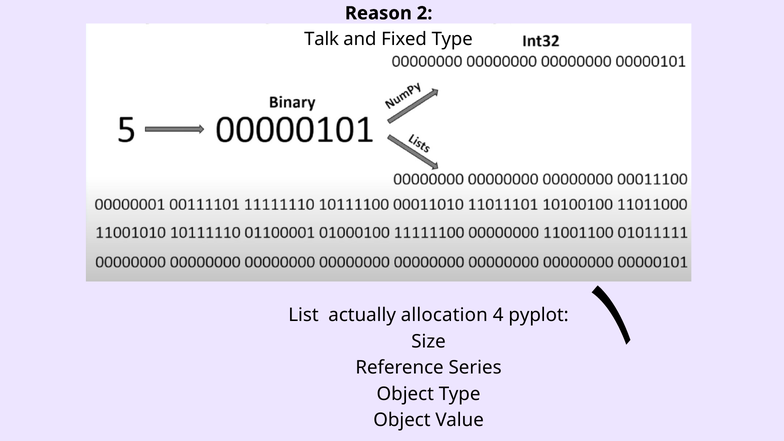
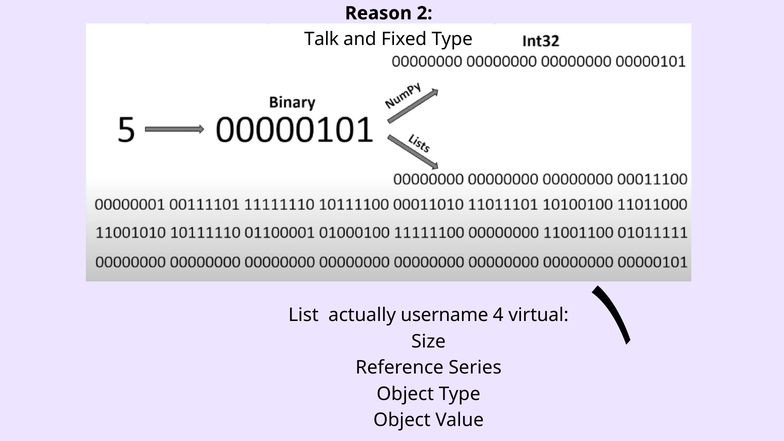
allocation: allocation -> username
pyplot: pyplot -> virtual
